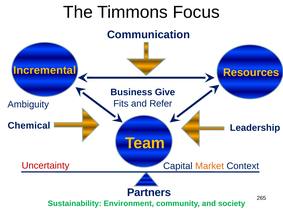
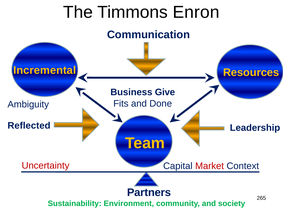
Focus: Focus -> Enron
Refer: Refer -> Done
Chemical: Chemical -> Reflected
Market colour: orange -> red
